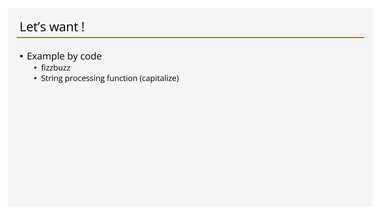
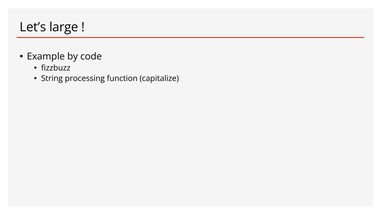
want: want -> large
